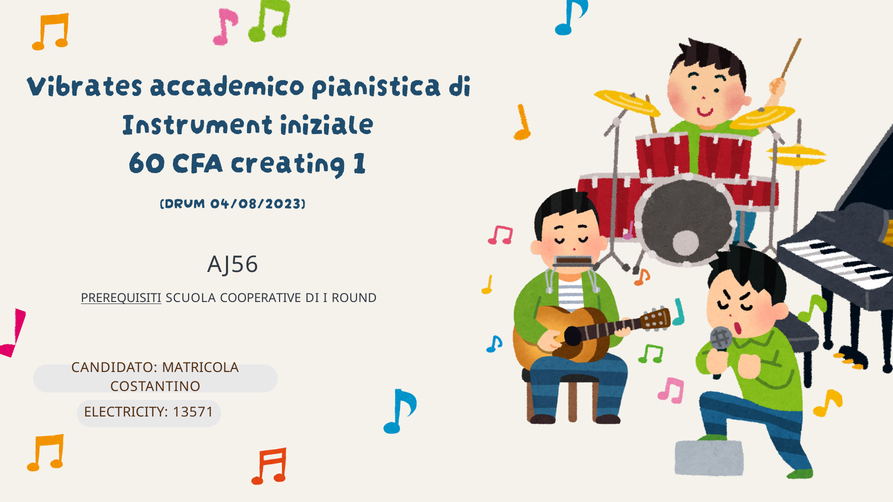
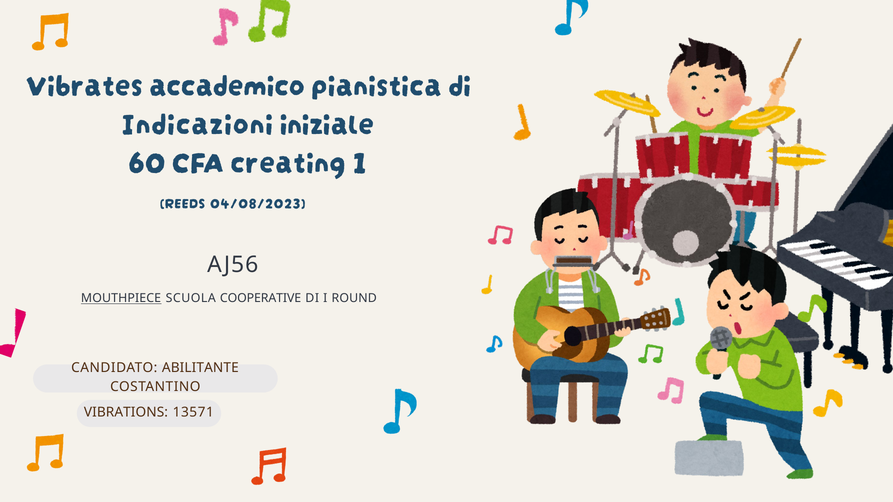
Instrument: Instrument -> Indicazioni
DRUM: DRUM -> REEDS
PREREQUISITI: PREREQUISITI -> MOUTHPIECE
MATRICOLA: MATRICOLA -> ABILITANTE
ELECTRICITY: ELECTRICITY -> VIBRATIONS
